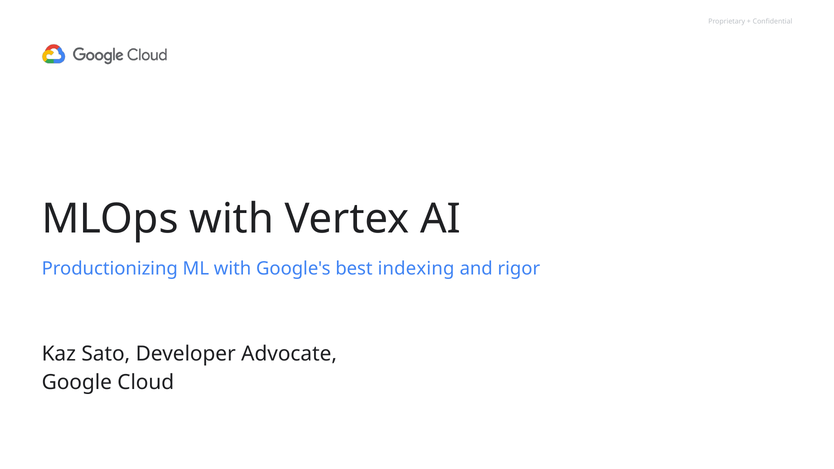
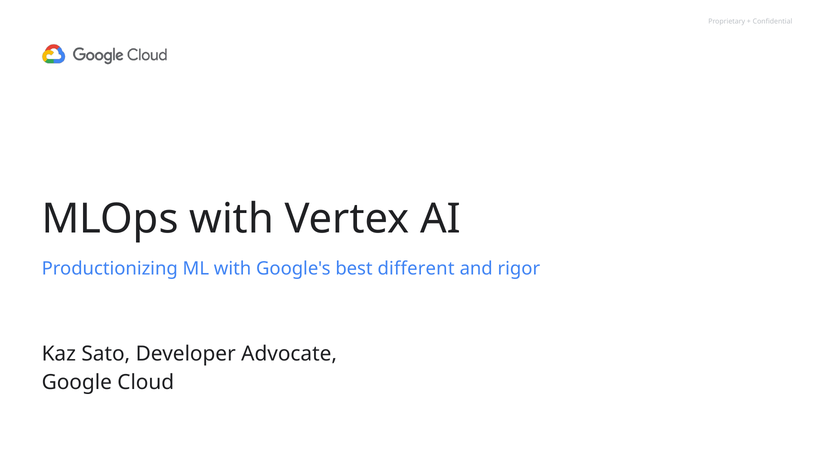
indexing: indexing -> different
